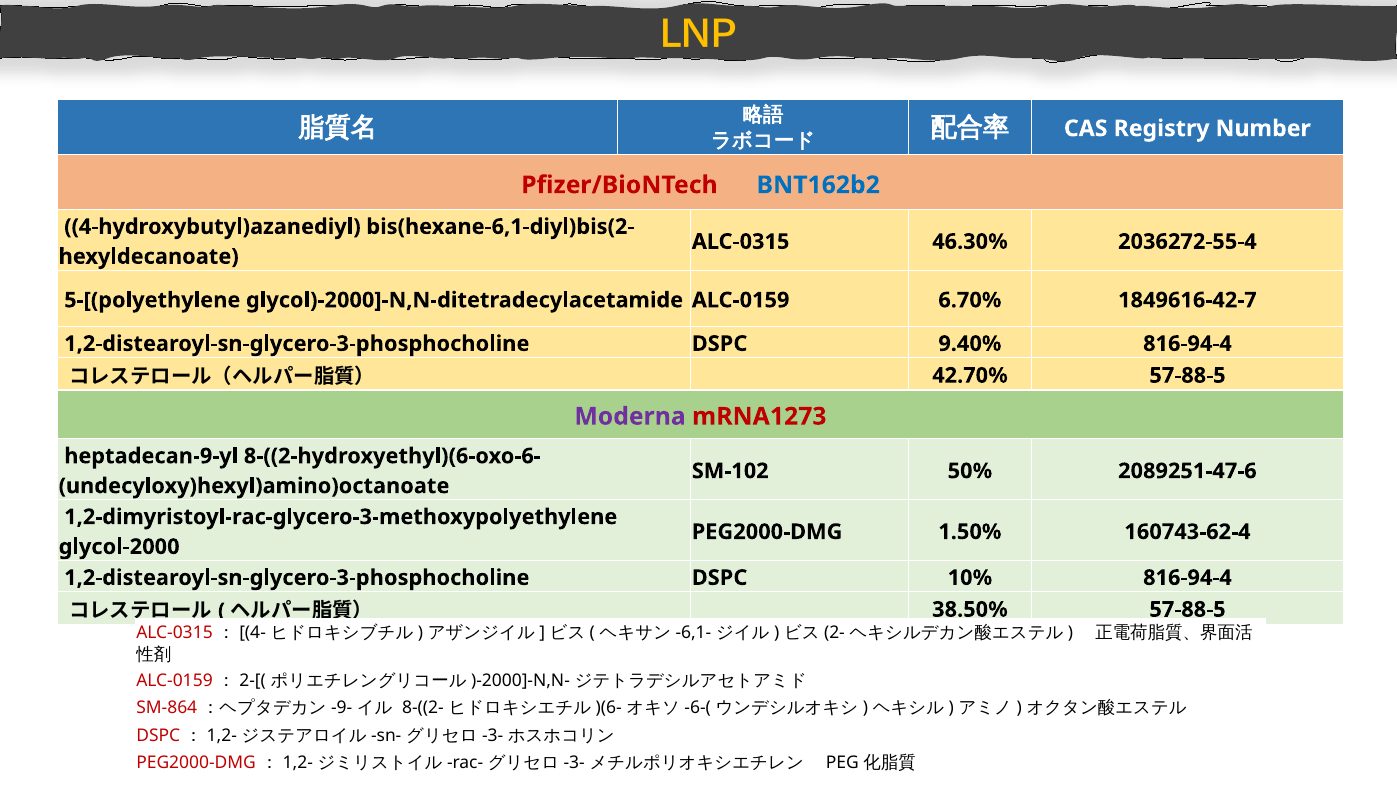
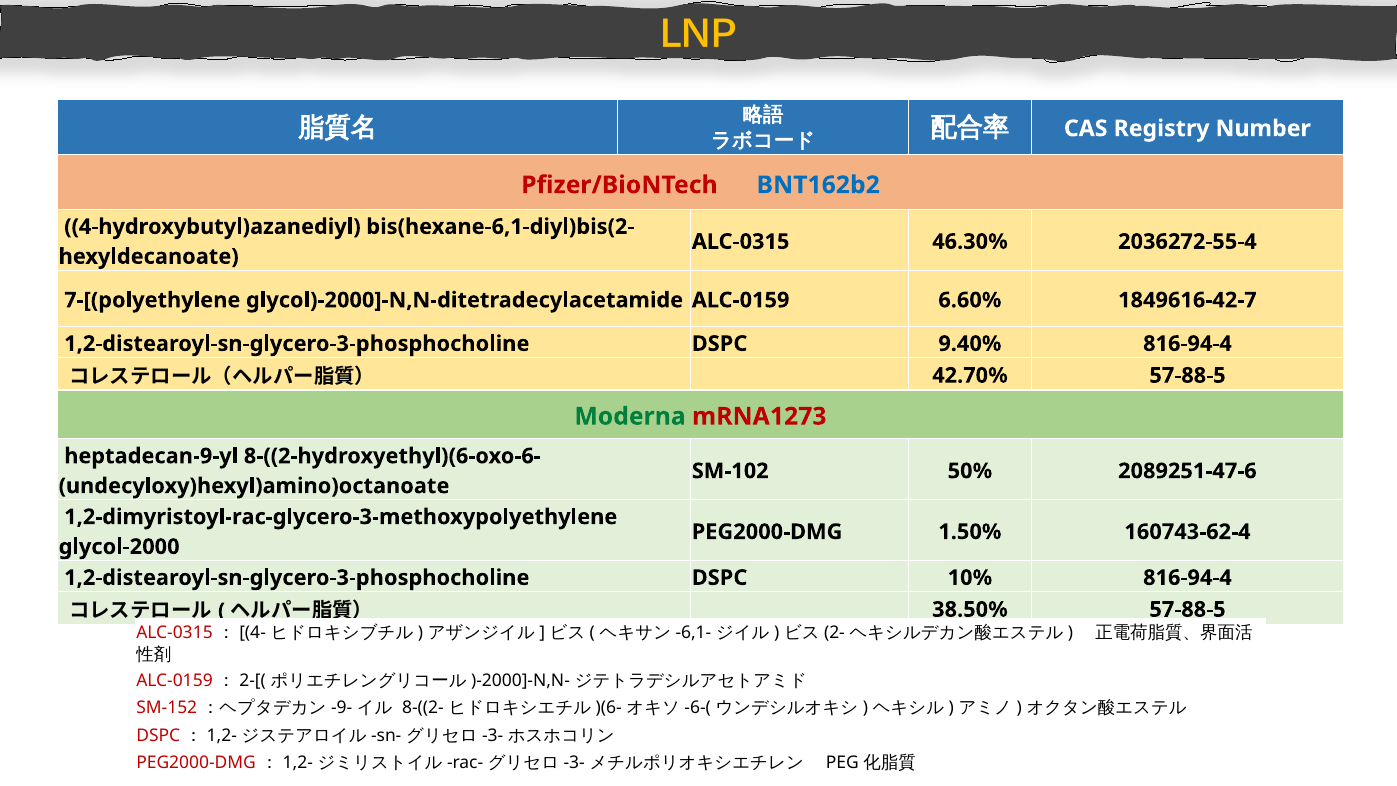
5-[(polyethylene: 5-[(polyethylene -> 7-[(polyethylene
6.70%: 6.70% -> 6.60%
Moderna colour: purple -> green
SM-864: SM-864 -> SM-152
